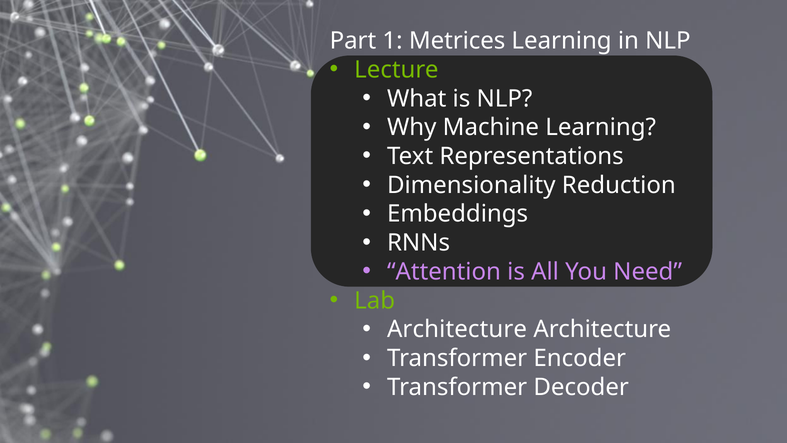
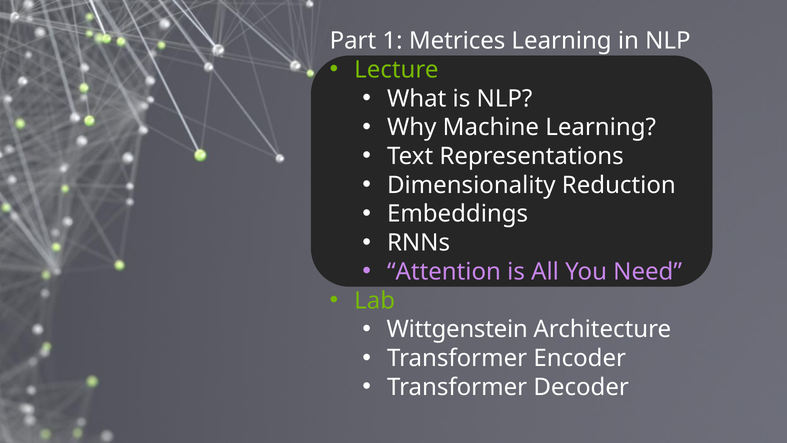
Architecture at (457, 329): Architecture -> Wittgenstein
